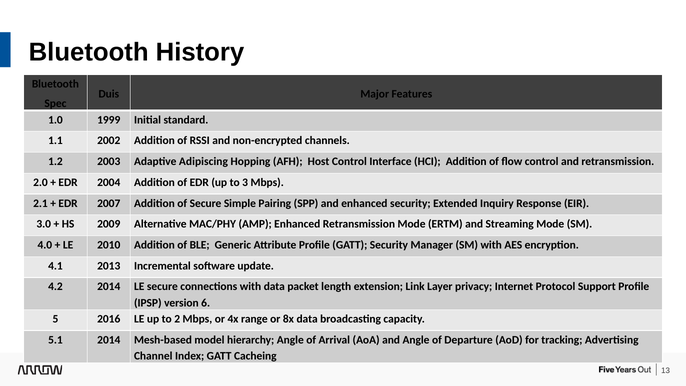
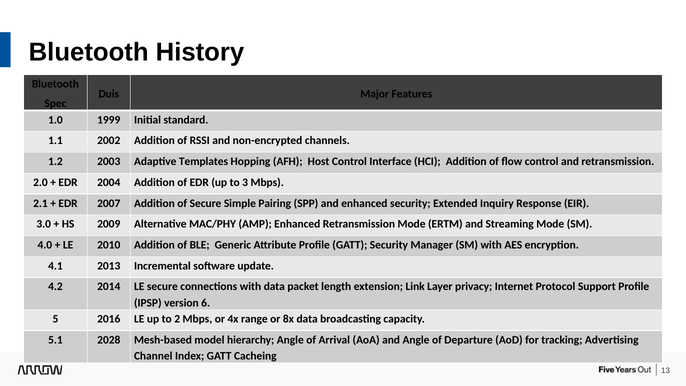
Adipiscing: Adipiscing -> Templates
5.1 2014: 2014 -> 2028
